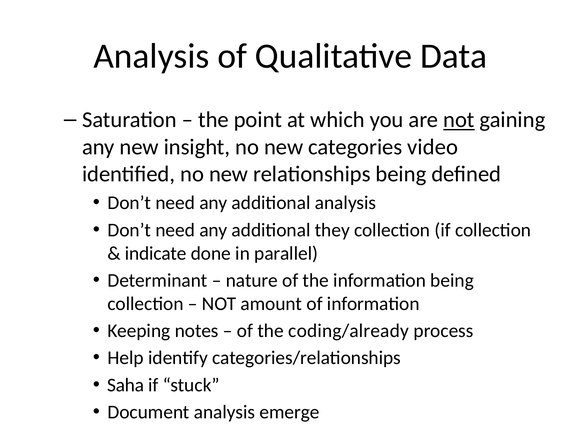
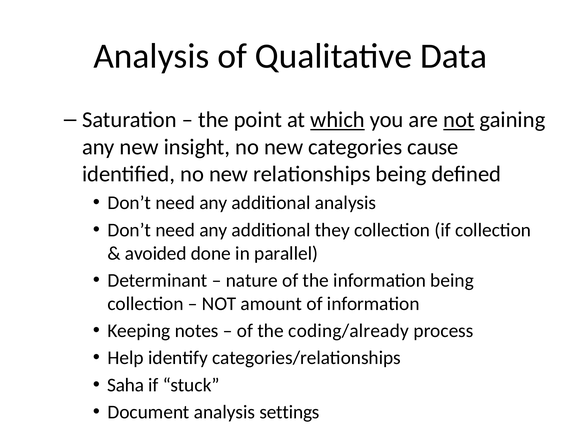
which underline: none -> present
video: video -> cause
indicate: indicate -> avoided
emerge: emerge -> settings
